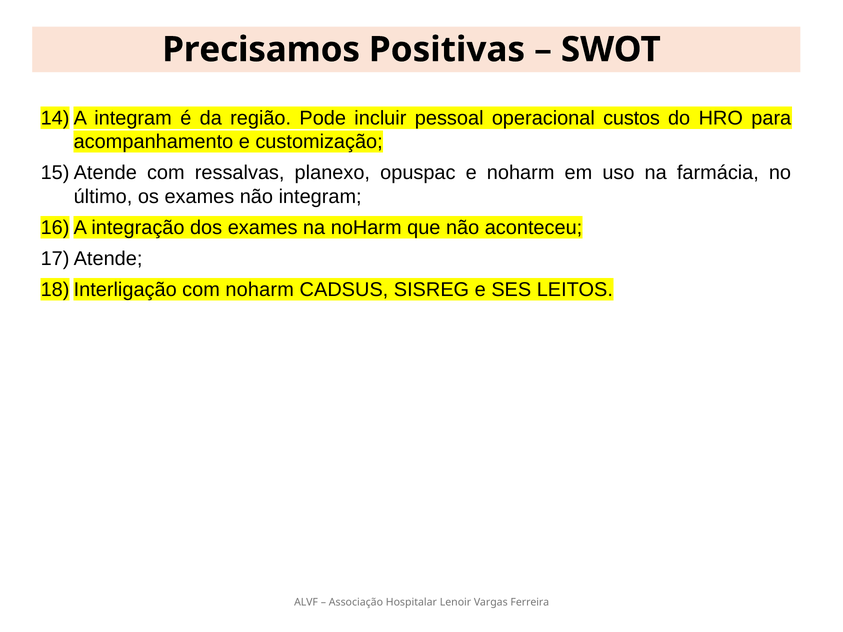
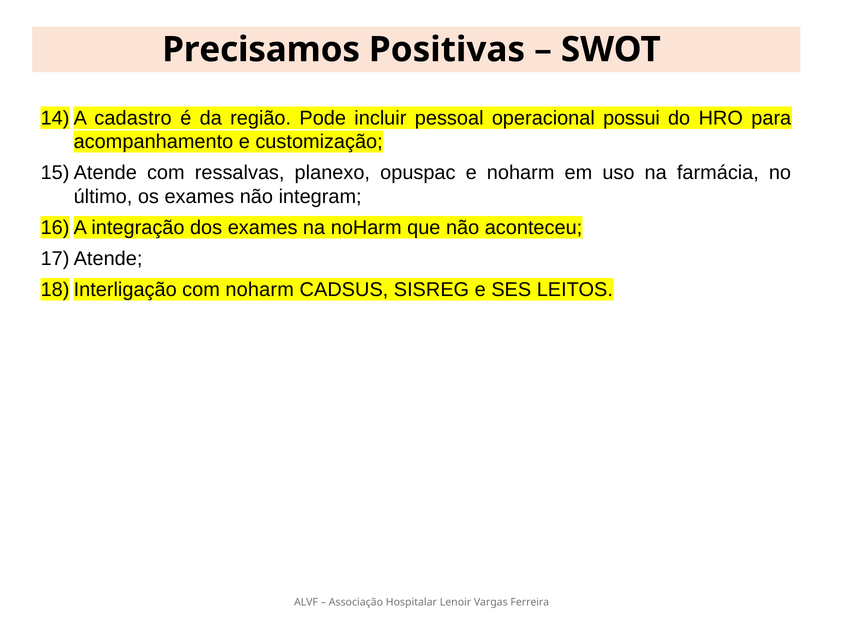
integram at (133, 118): integram -> cadastro
custos: custos -> possui
